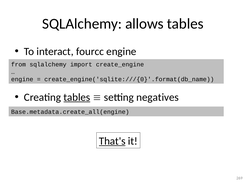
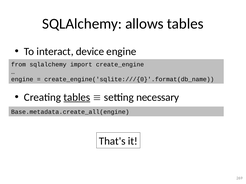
fourcc: fourcc -> device
negatives: negatives -> necessary
That's underline: present -> none
